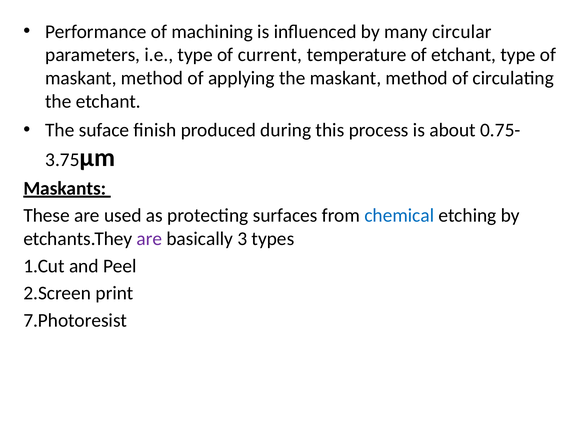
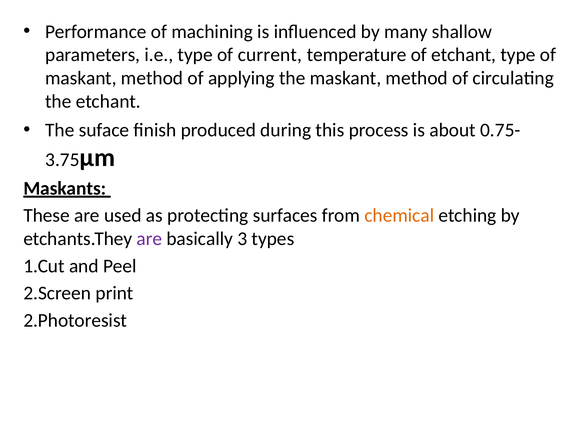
circular: circular -> shallow
chemical colour: blue -> orange
7.Photoresist: 7.Photoresist -> 2.Photoresist
